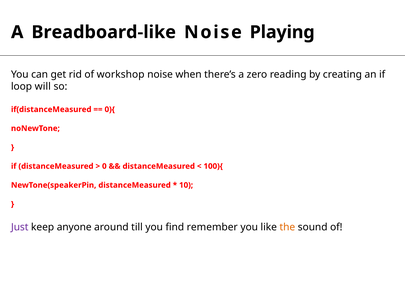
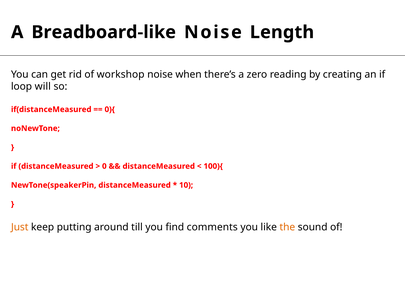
Playing: Playing -> Length
Just colour: purple -> orange
anyone: anyone -> putting
remember: remember -> comments
